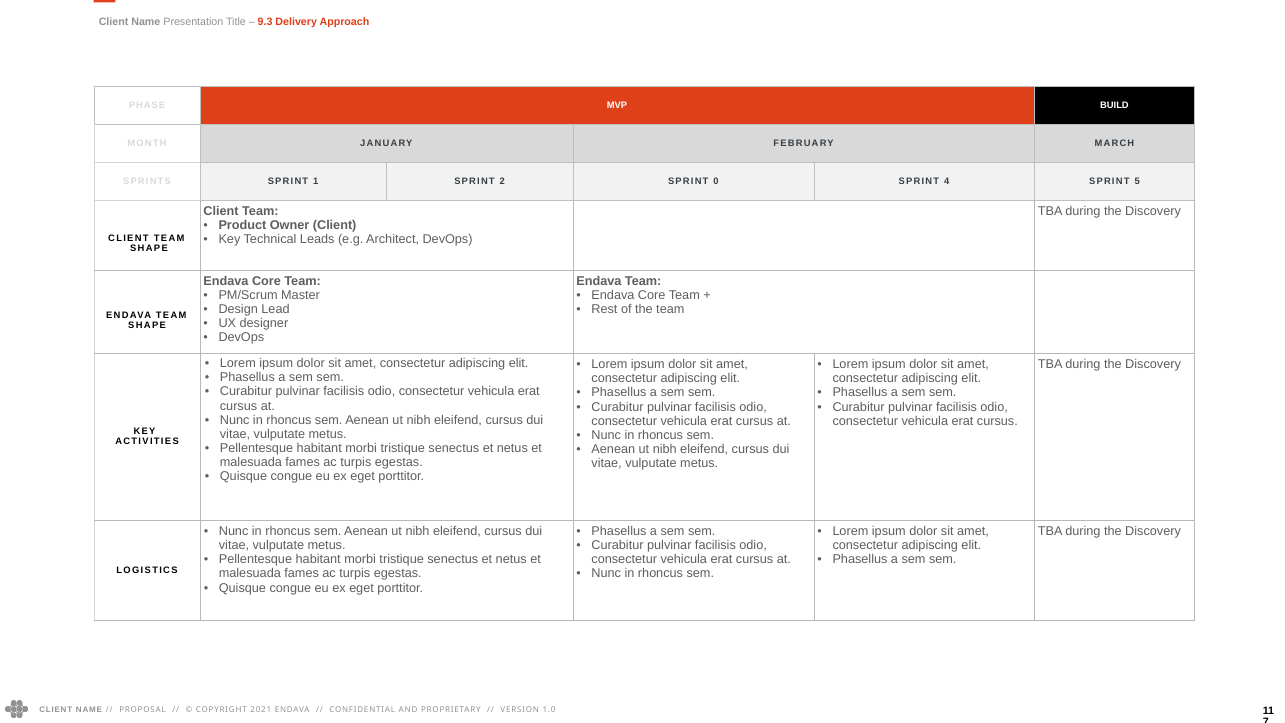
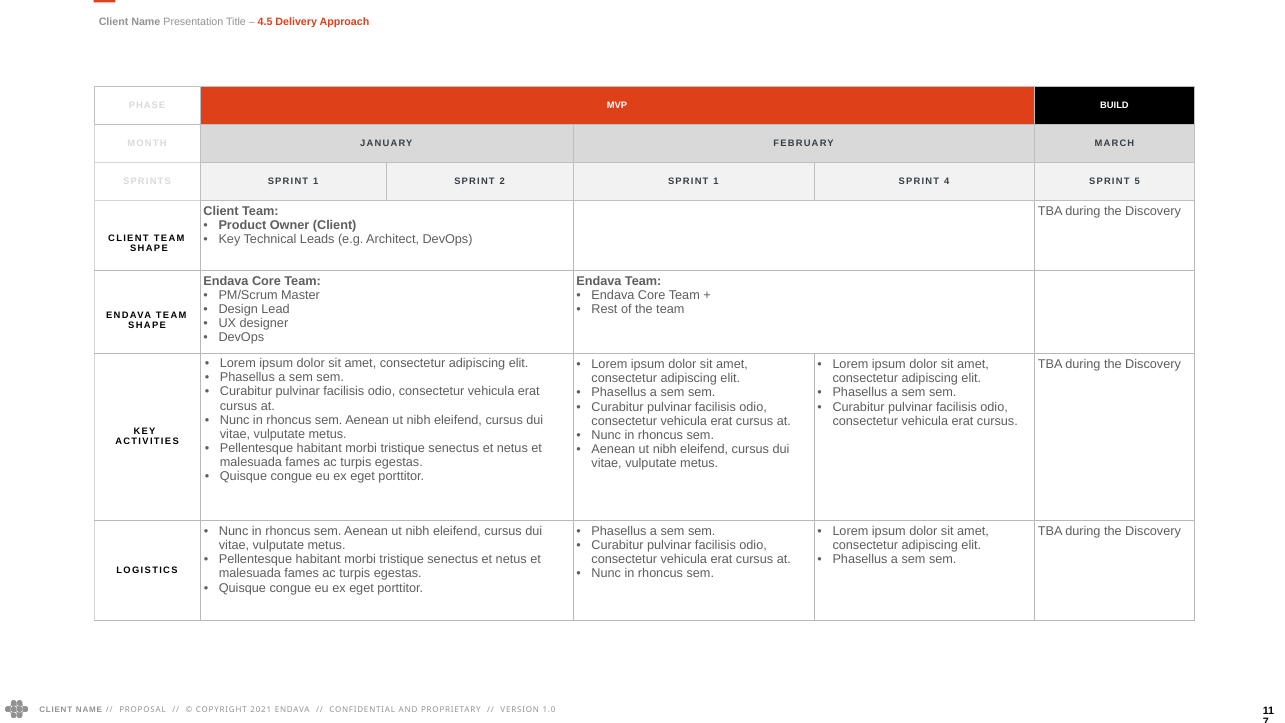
9.3: 9.3 -> 4.5
2 SPRINT 0: 0 -> 1
